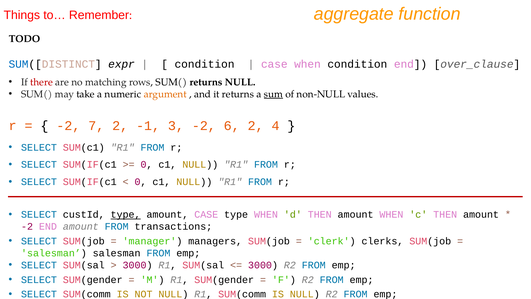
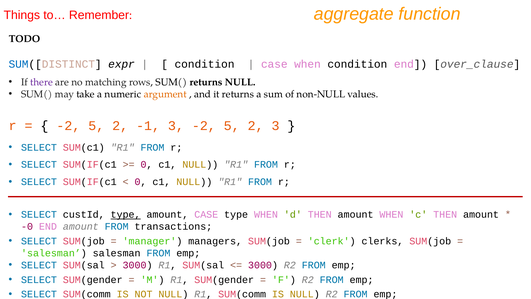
there colour: red -> purple
sum underline: present -> none
7 at (96, 126): 7 -> 5
3 -2 6: 6 -> 5
2 4: 4 -> 3
-2 at (27, 226): -2 -> -0
